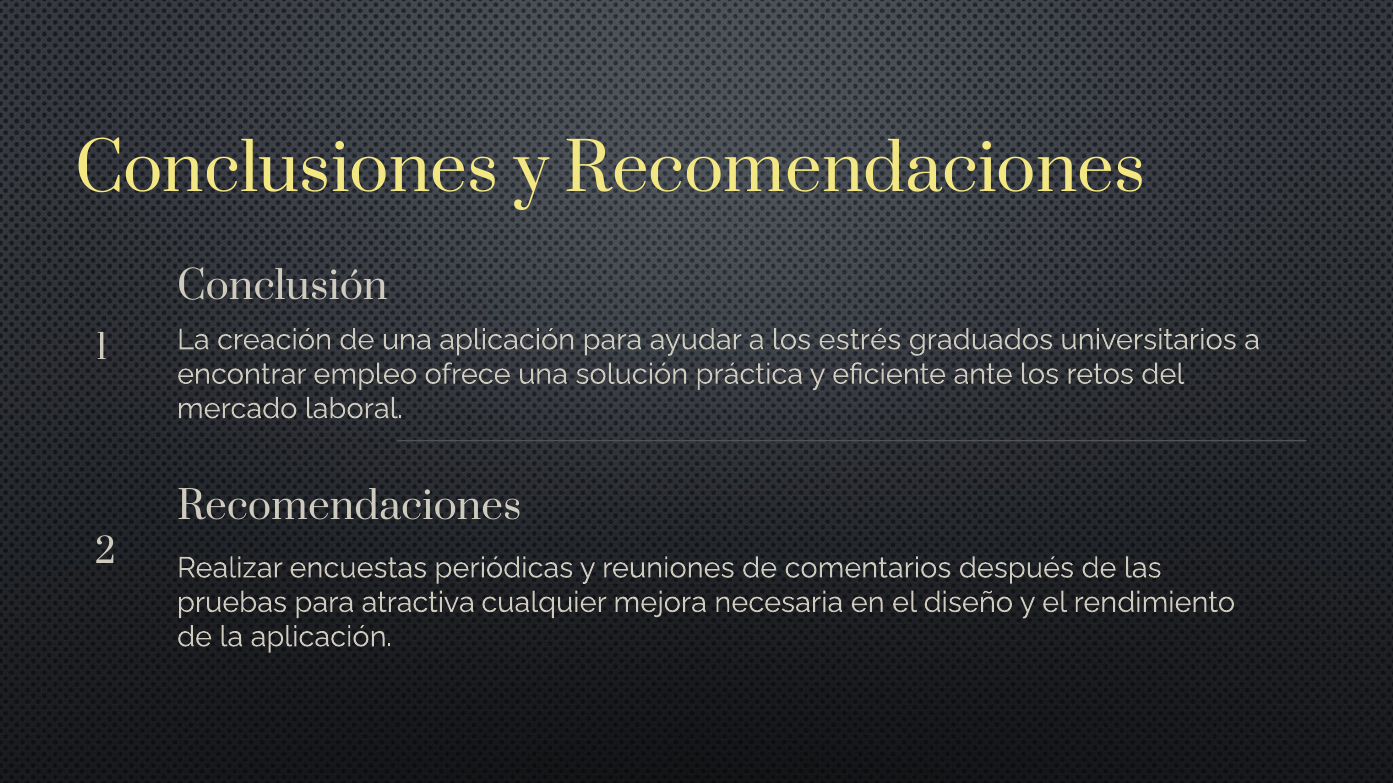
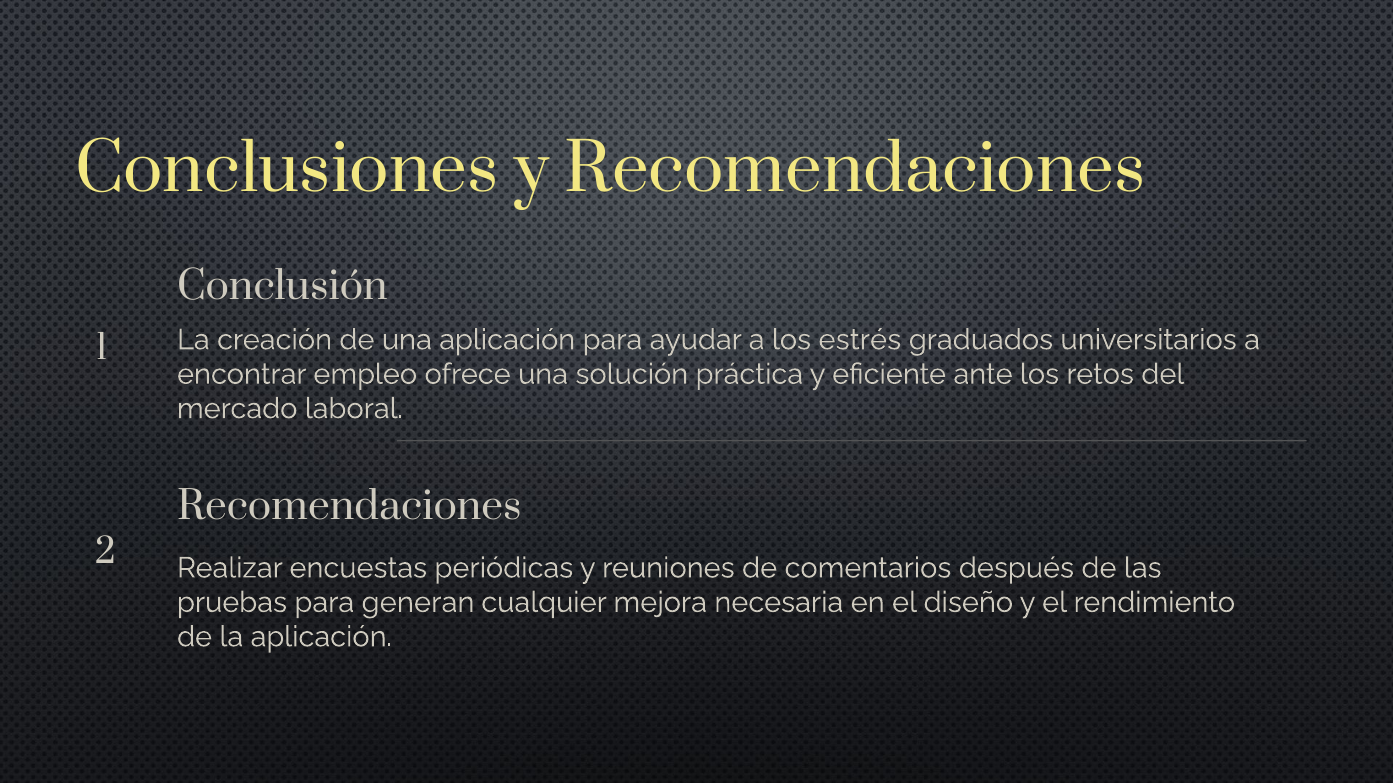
atractiva: atractiva -> generan
